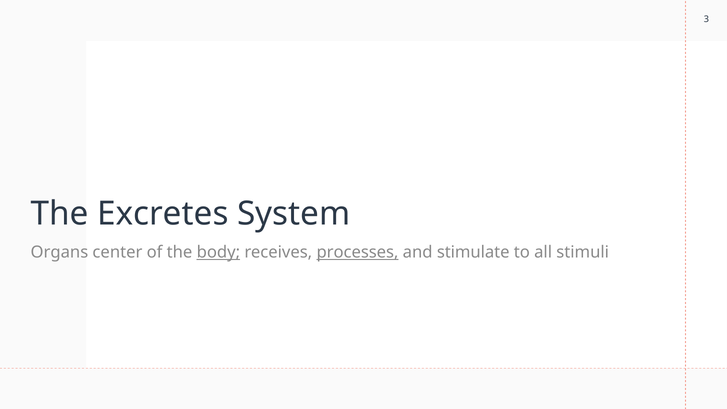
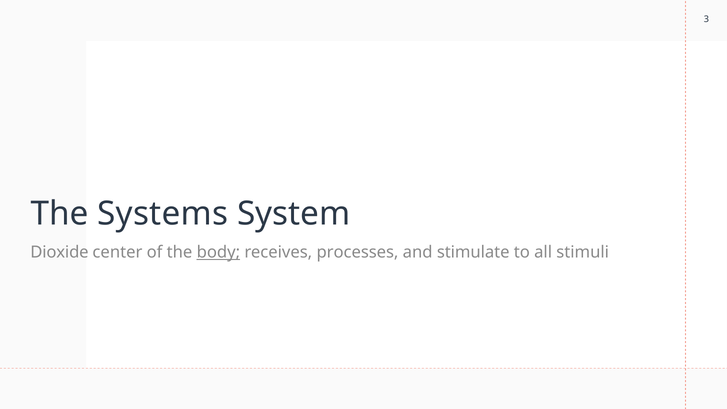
Excretes: Excretes -> Systems
Organs: Organs -> Dioxide
processes underline: present -> none
